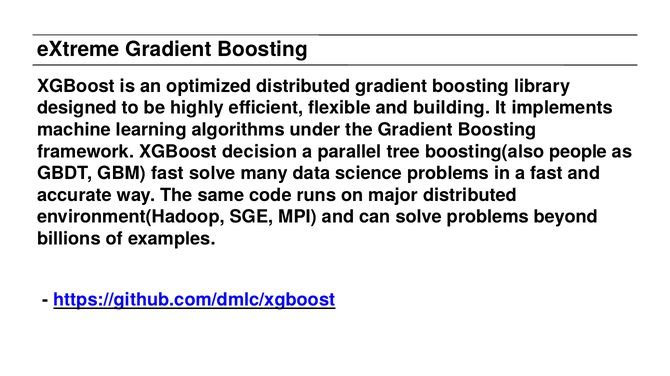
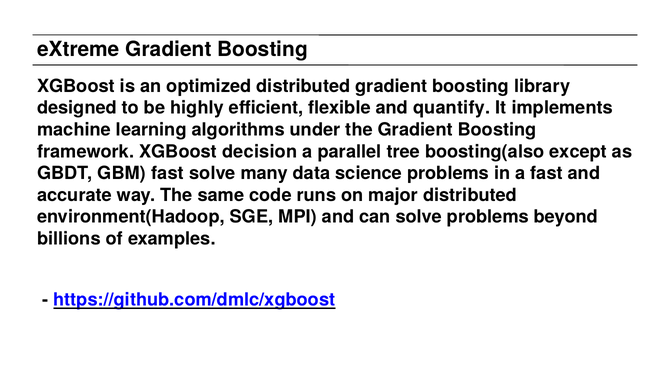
building: building -> quantify
people: people -> except
